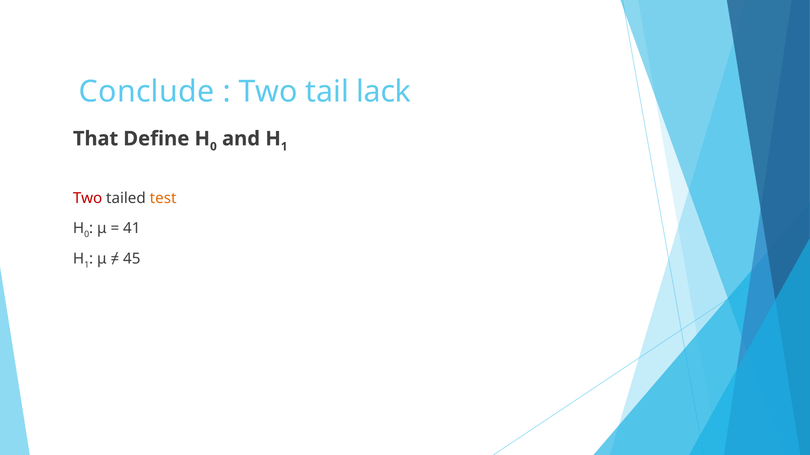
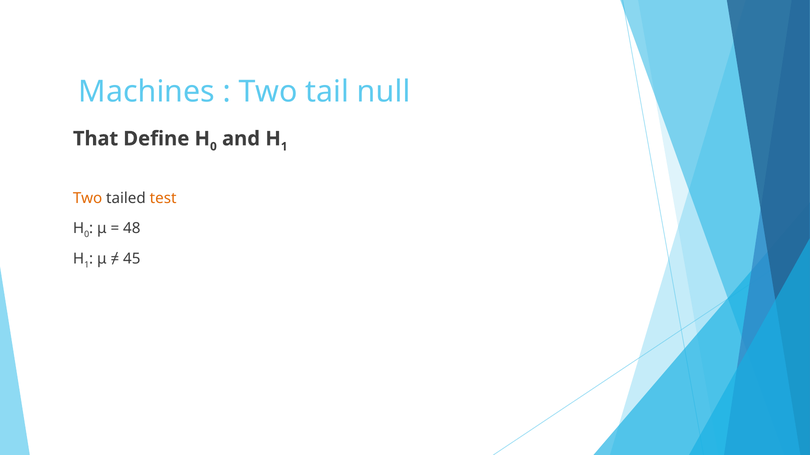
Conclude: Conclude -> Machines
lack: lack -> null
Two at (88, 199) colour: red -> orange
41: 41 -> 48
